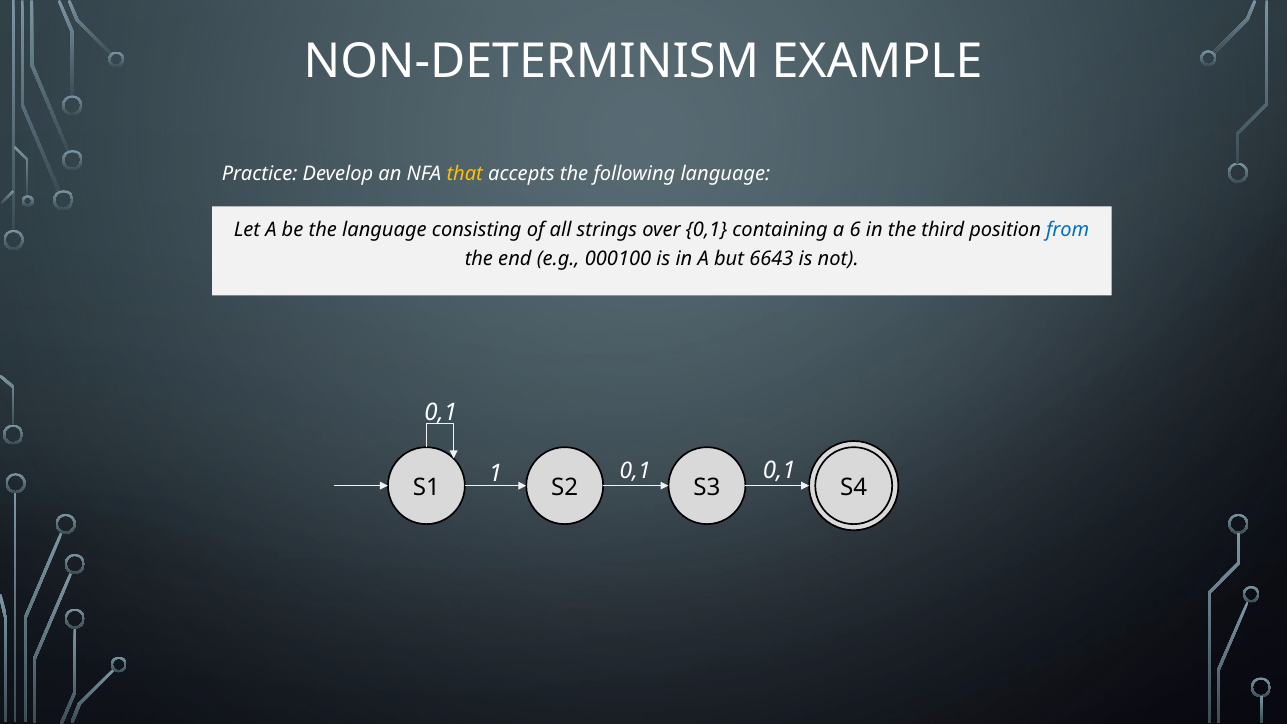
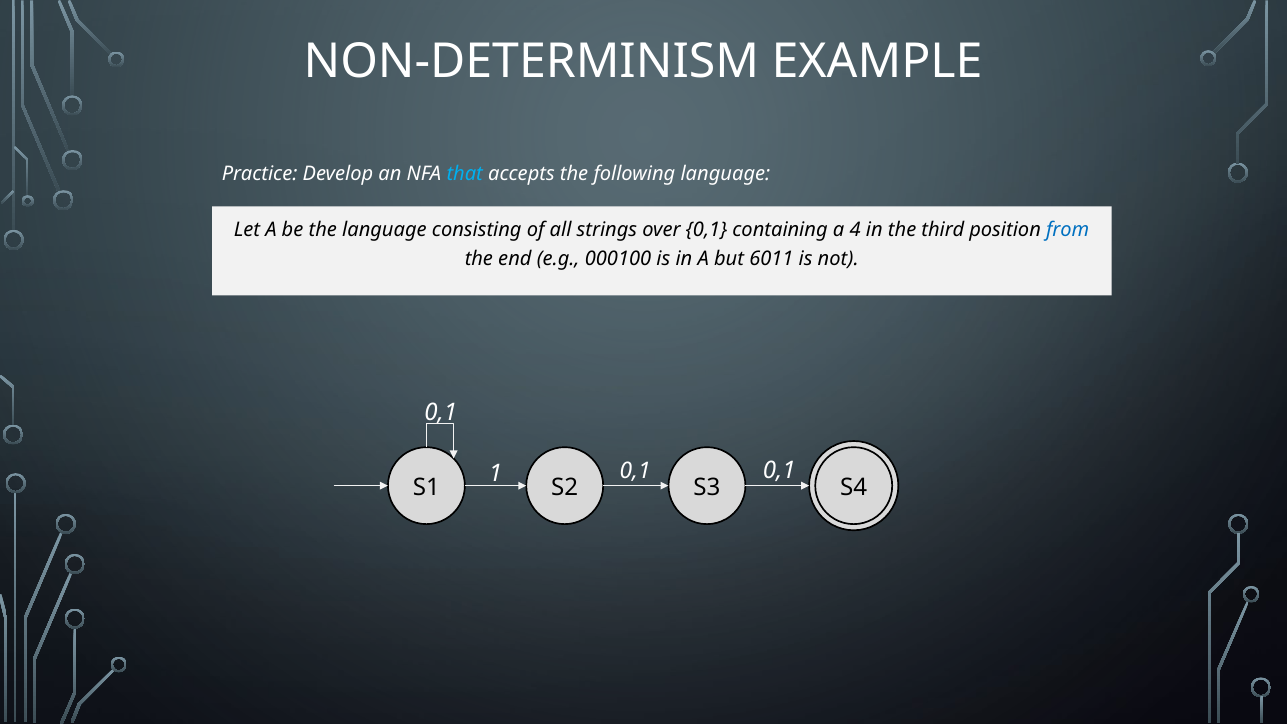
that colour: yellow -> light blue
6: 6 -> 4
6643: 6643 -> 6011
